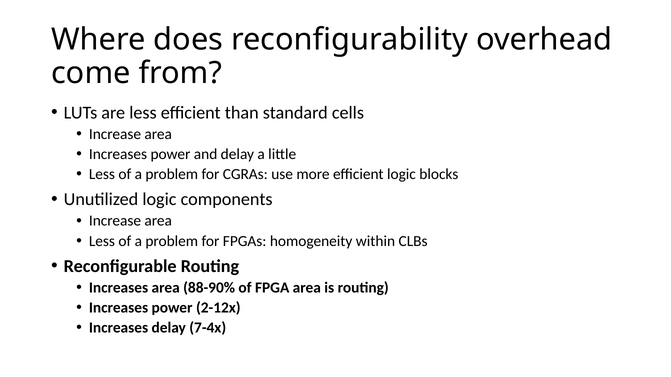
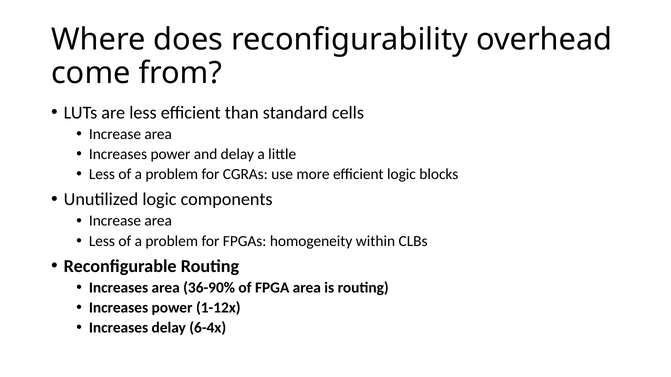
88-90%: 88-90% -> 36-90%
2-12x: 2-12x -> 1-12x
7-4x: 7-4x -> 6-4x
